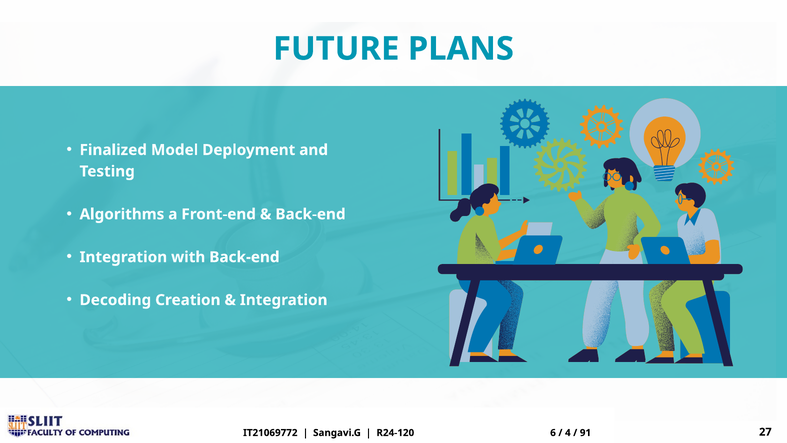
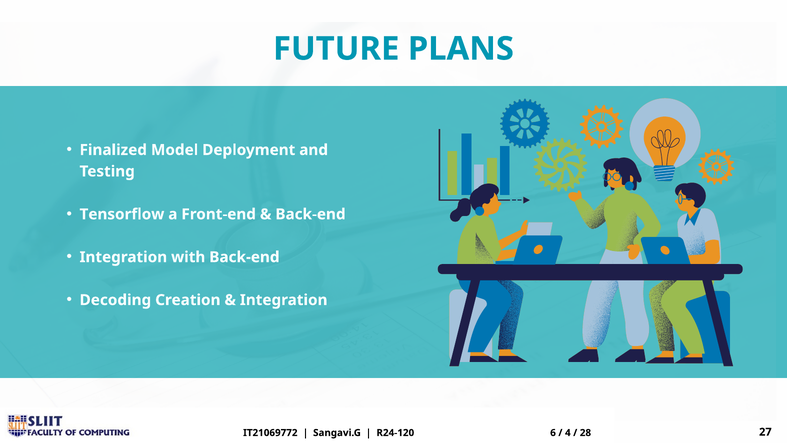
Algorithms: Algorithms -> Tensorflow
91: 91 -> 28
